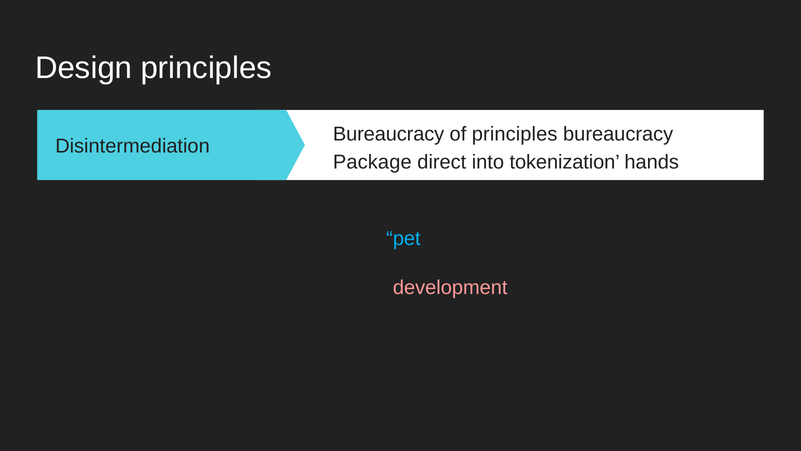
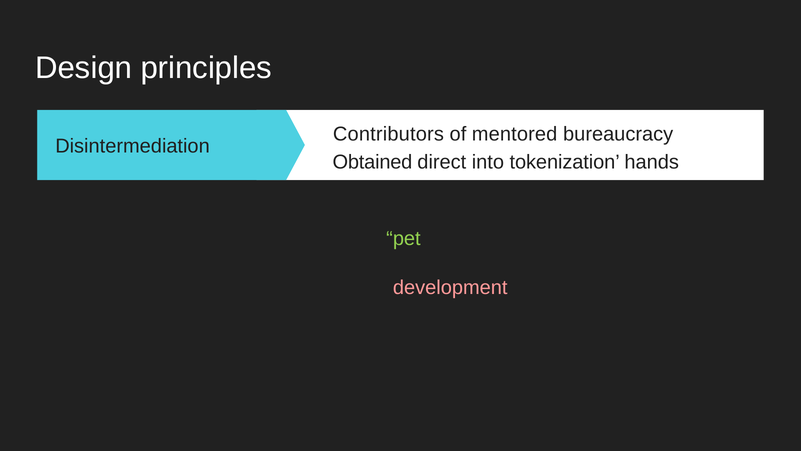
Bureaucracy at (389, 134): Bureaucracy -> Contributors
of principles: principles -> mentored
Package: Package -> Obtained
pet colour: light blue -> light green
